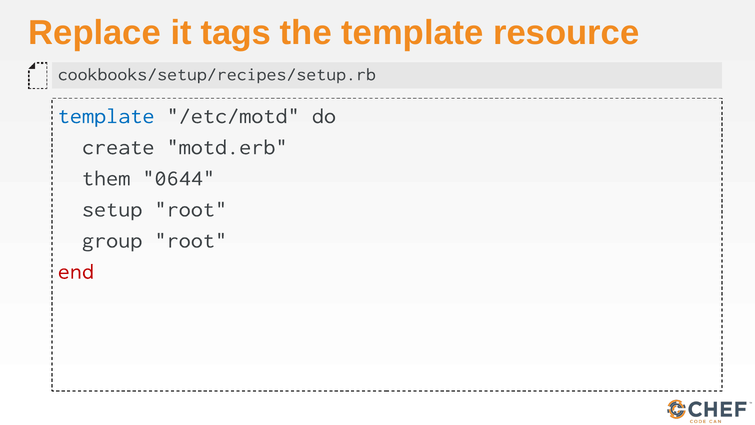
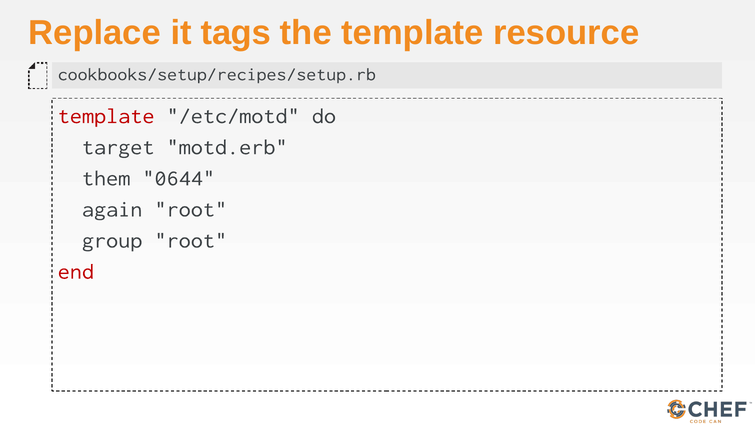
template at (106, 116) colour: blue -> red
create: create -> target
setup: setup -> again
